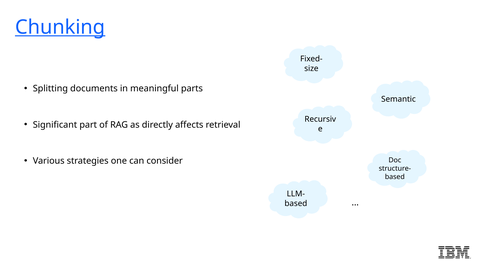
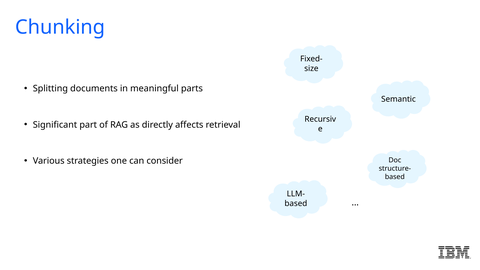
Chunking underline: present -> none
